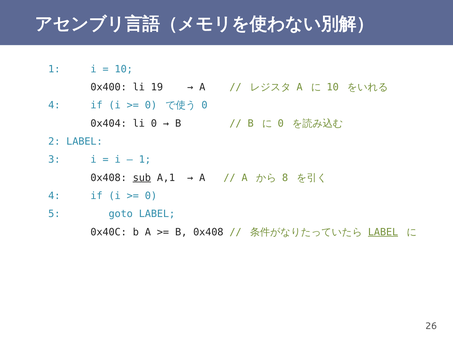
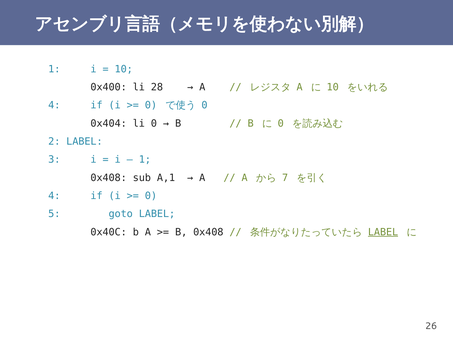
19: 19 -> 28
sub underline: present -> none
8: 8 -> 7
